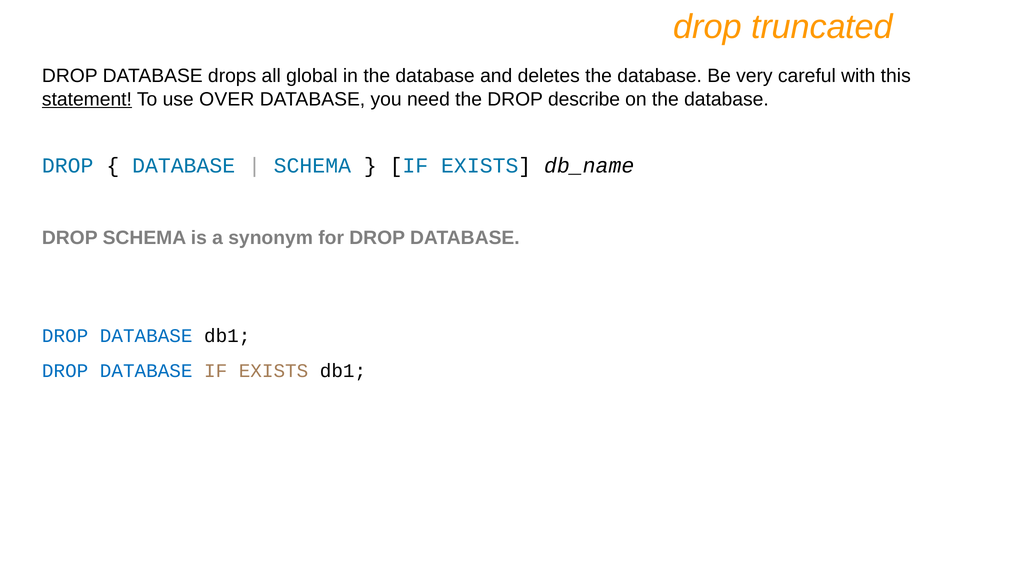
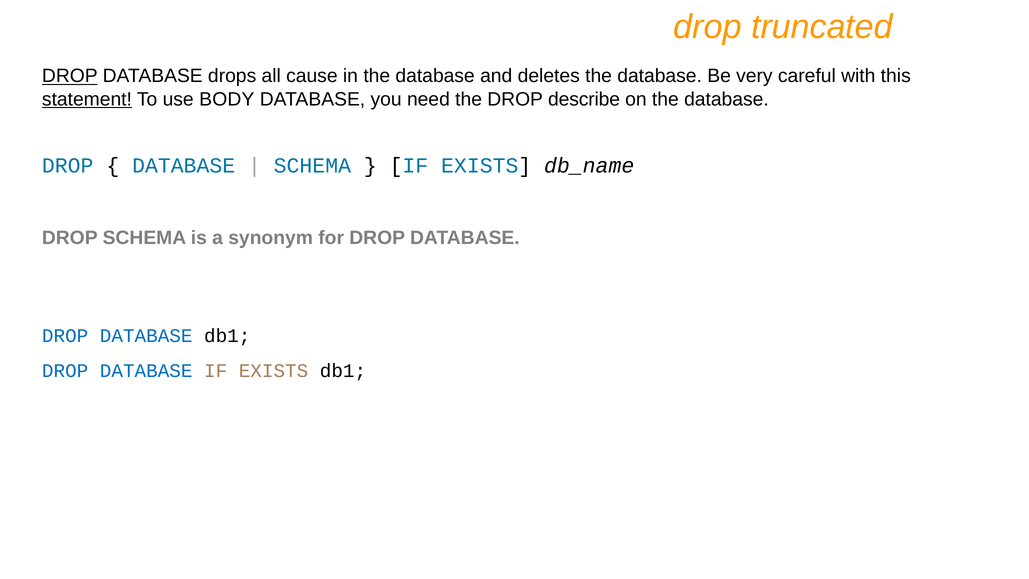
DROP at (70, 76) underline: none -> present
global: global -> cause
OVER: OVER -> BODY
